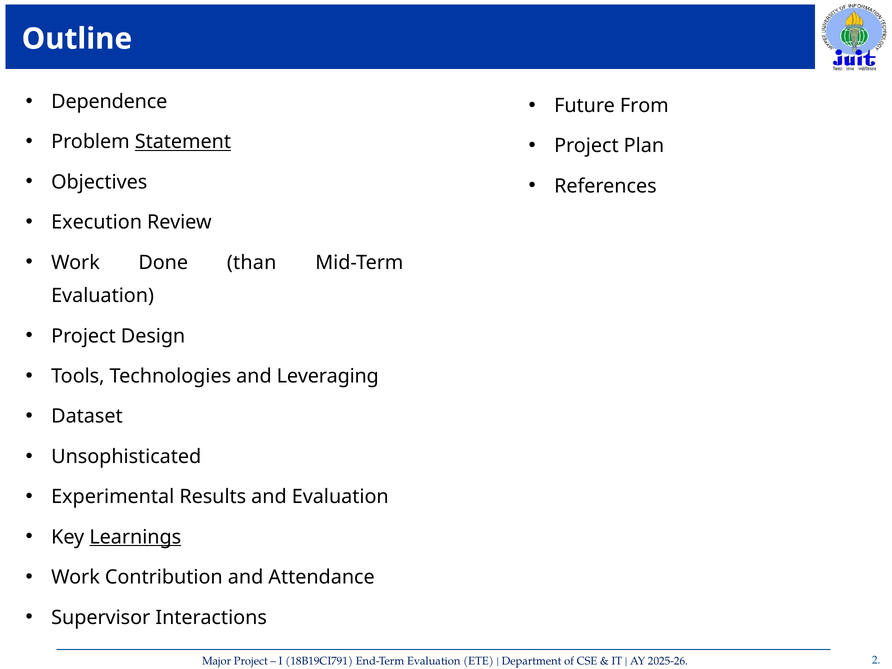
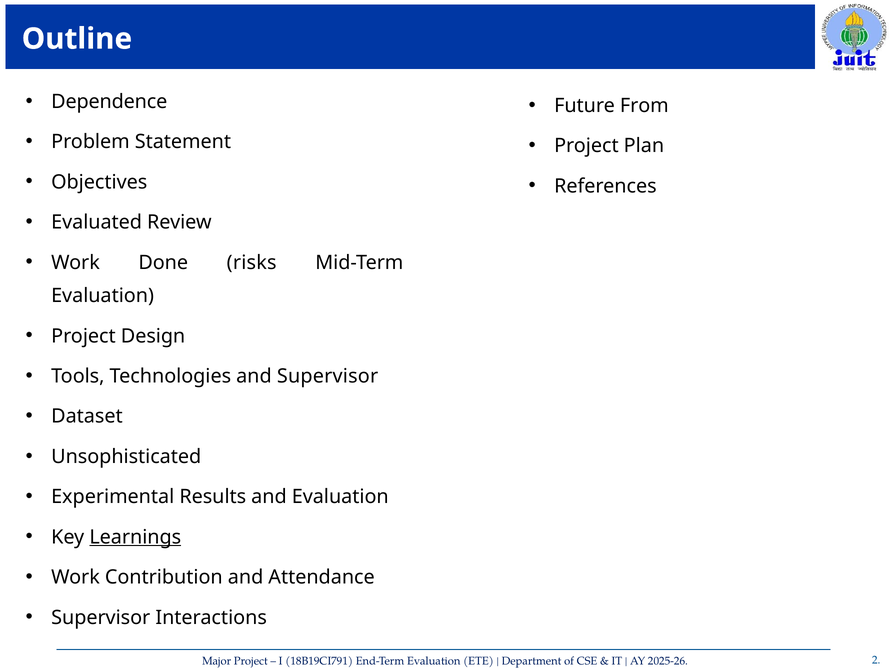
Statement underline: present -> none
Execution: Execution -> Evaluated
than: than -> risks
and Leveraging: Leveraging -> Supervisor
